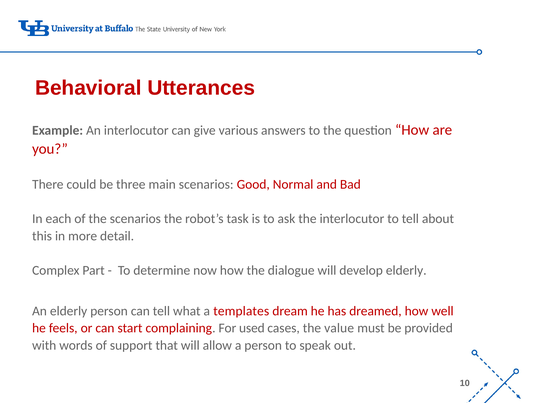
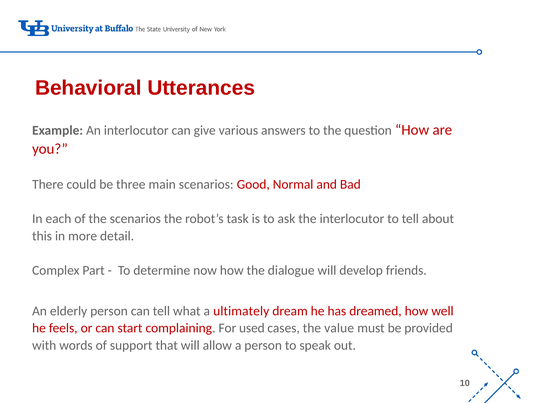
develop elderly: elderly -> friends
templates: templates -> ultimately
